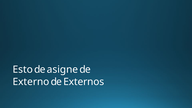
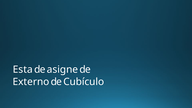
Esto: Esto -> Esta
Externos: Externos -> Cubículo
